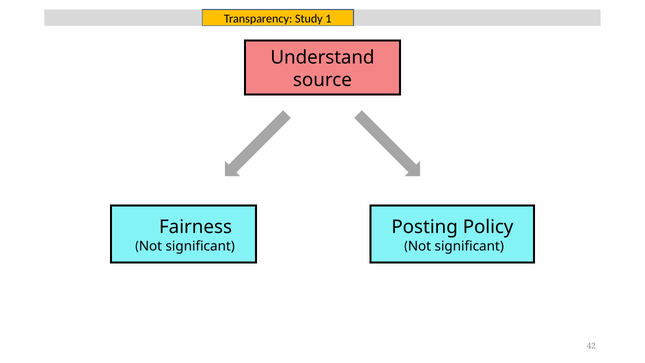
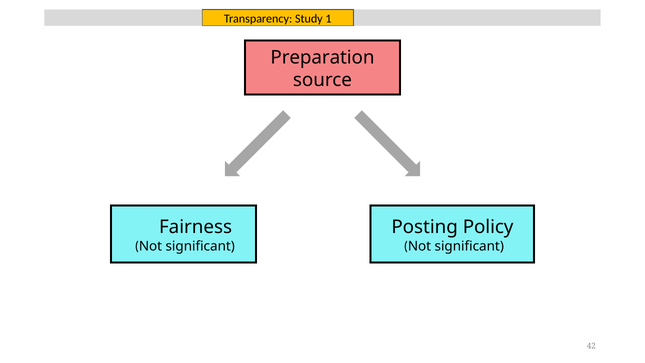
Understand: Understand -> Preparation
